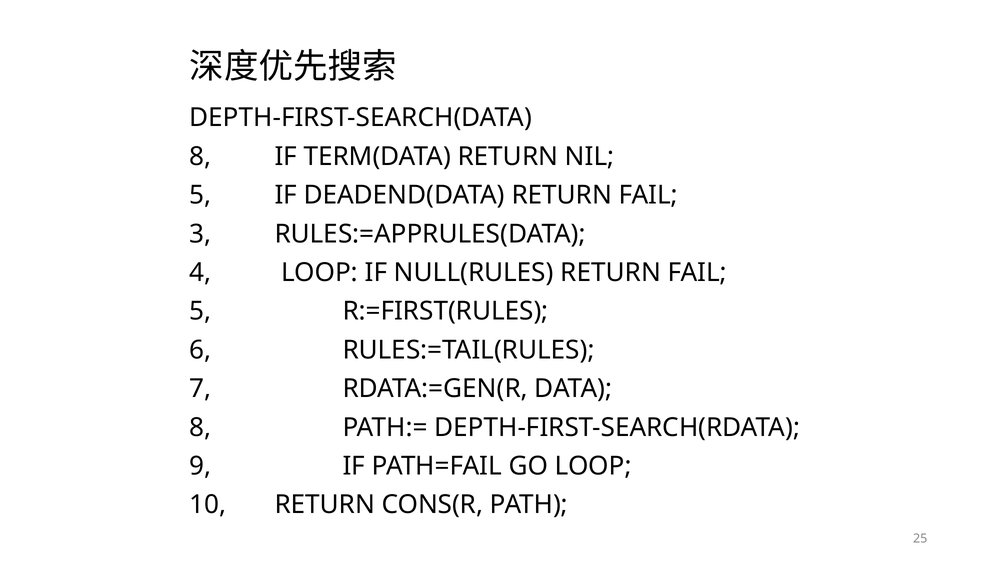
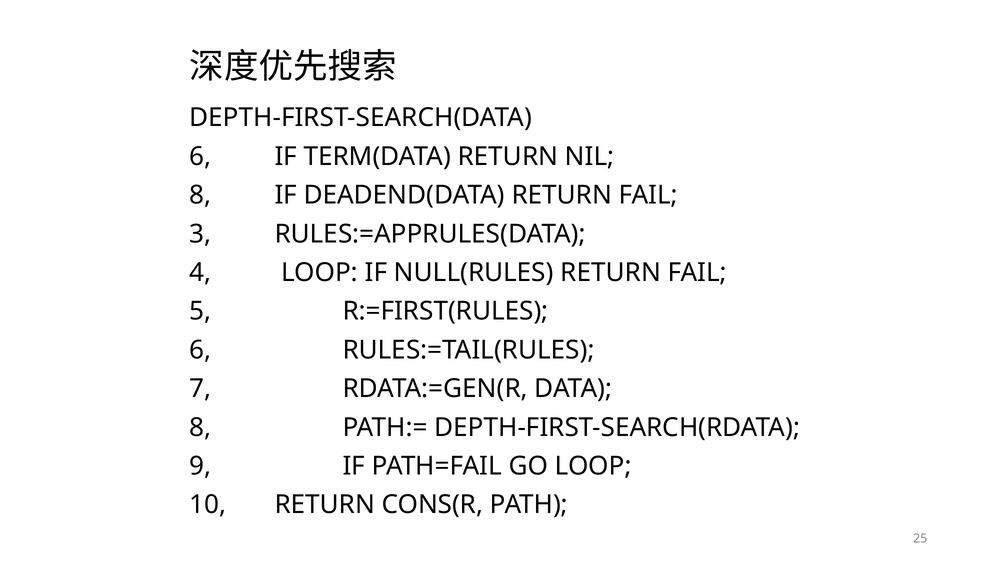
8 at (200, 156): 8 -> 6
5 at (200, 195): 5 -> 8
